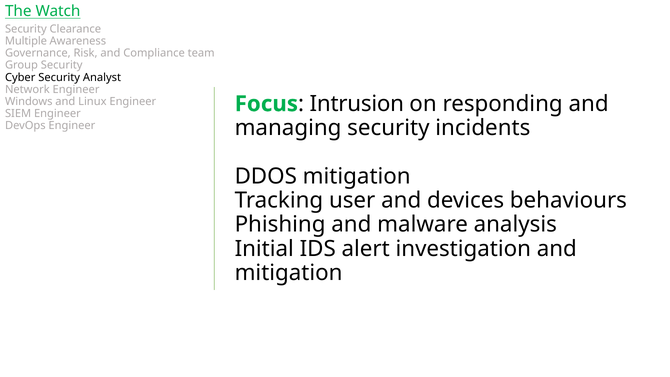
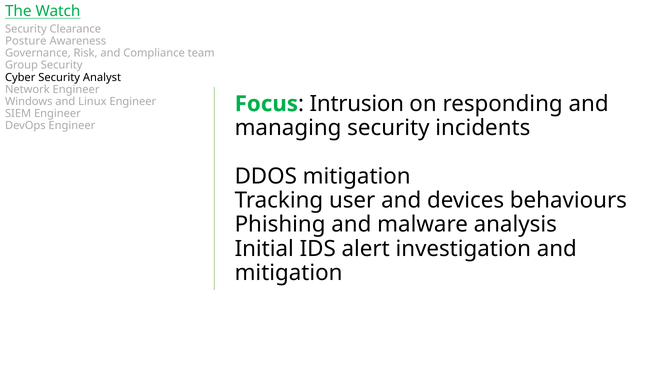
Multiple: Multiple -> Posture
